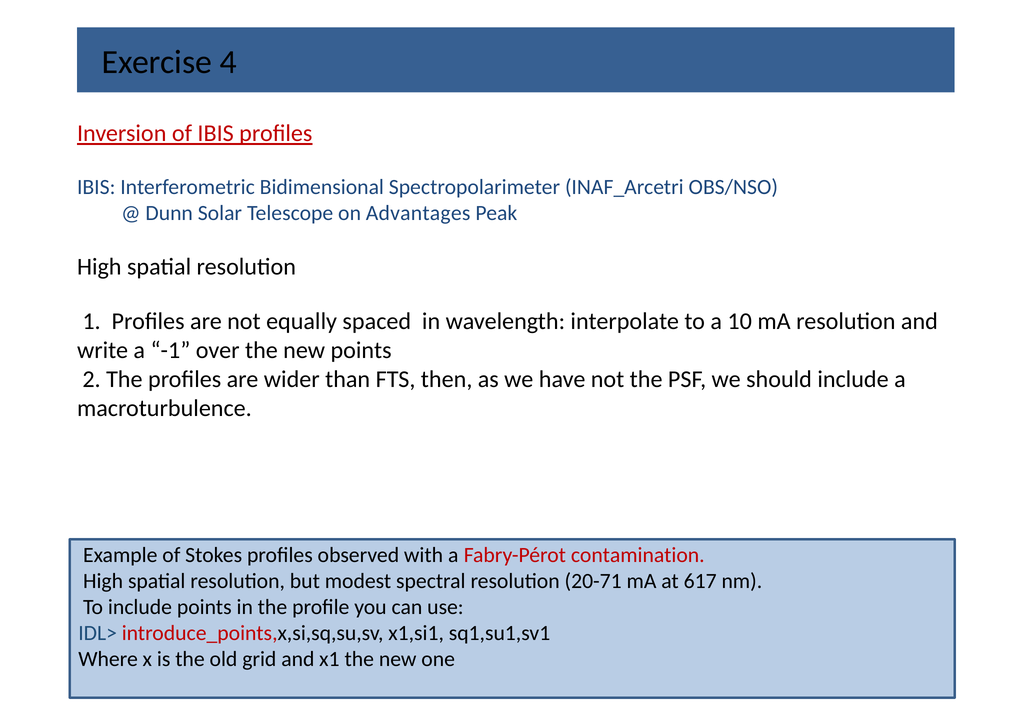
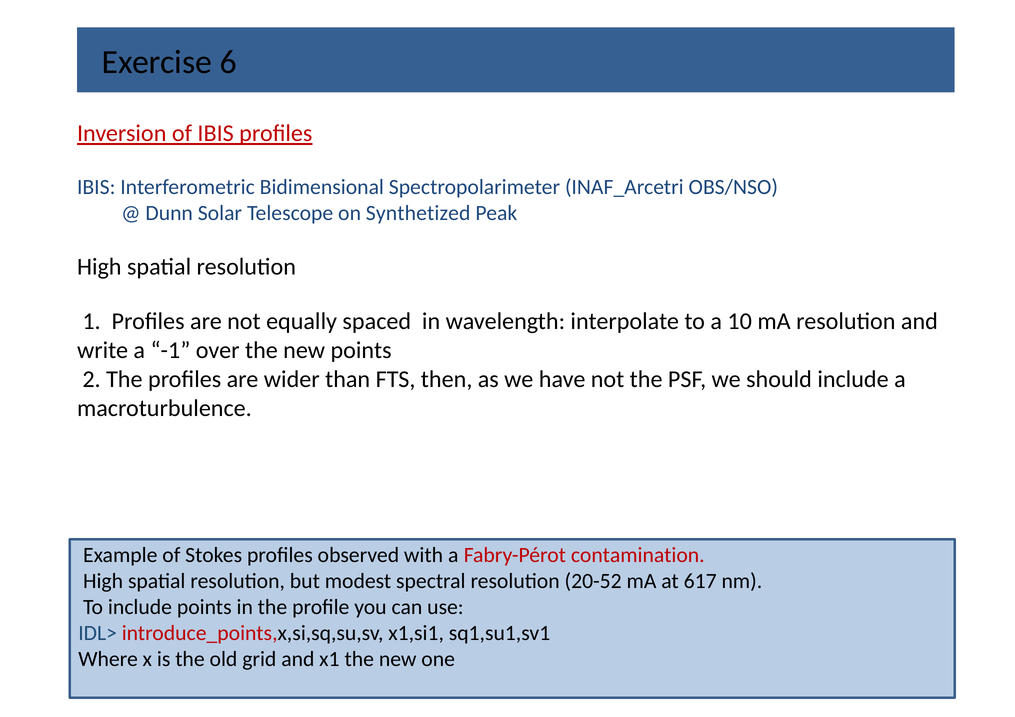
4: 4 -> 6
Advantages: Advantages -> Synthetized
20-71: 20-71 -> 20-52
